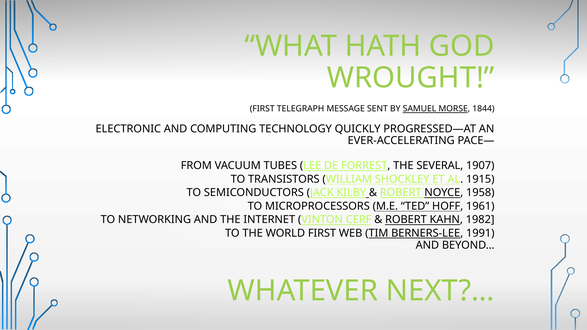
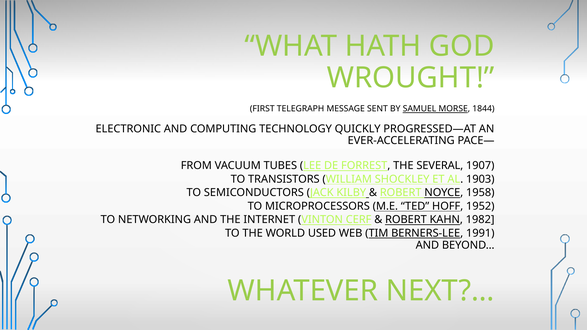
1915: 1915 -> 1903
1961: 1961 -> 1952
WORLD FIRST: FIRST -> USED
